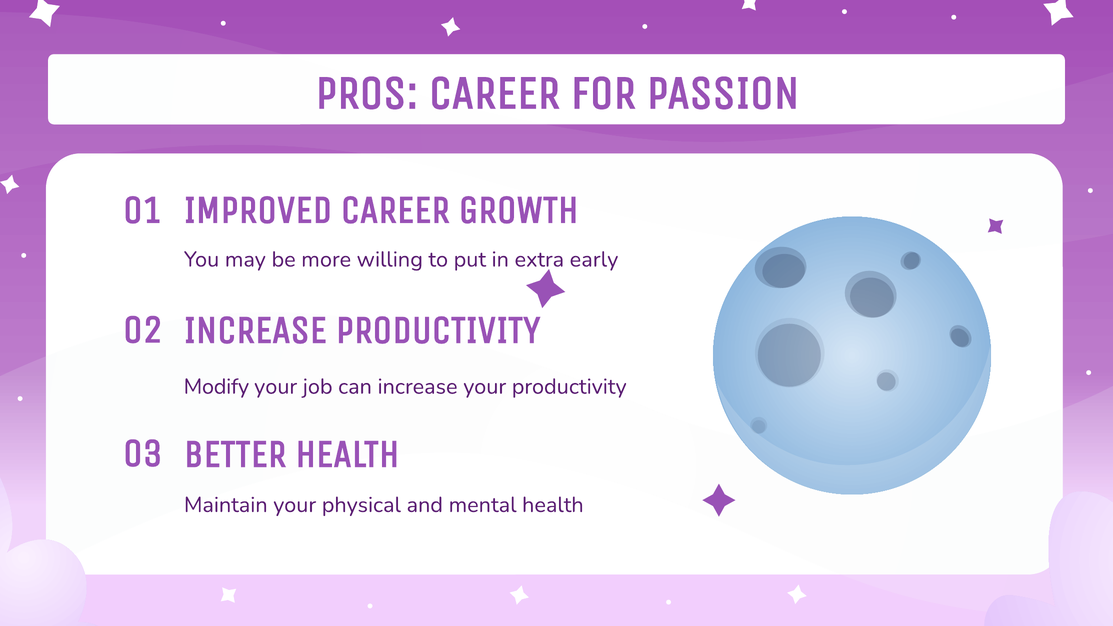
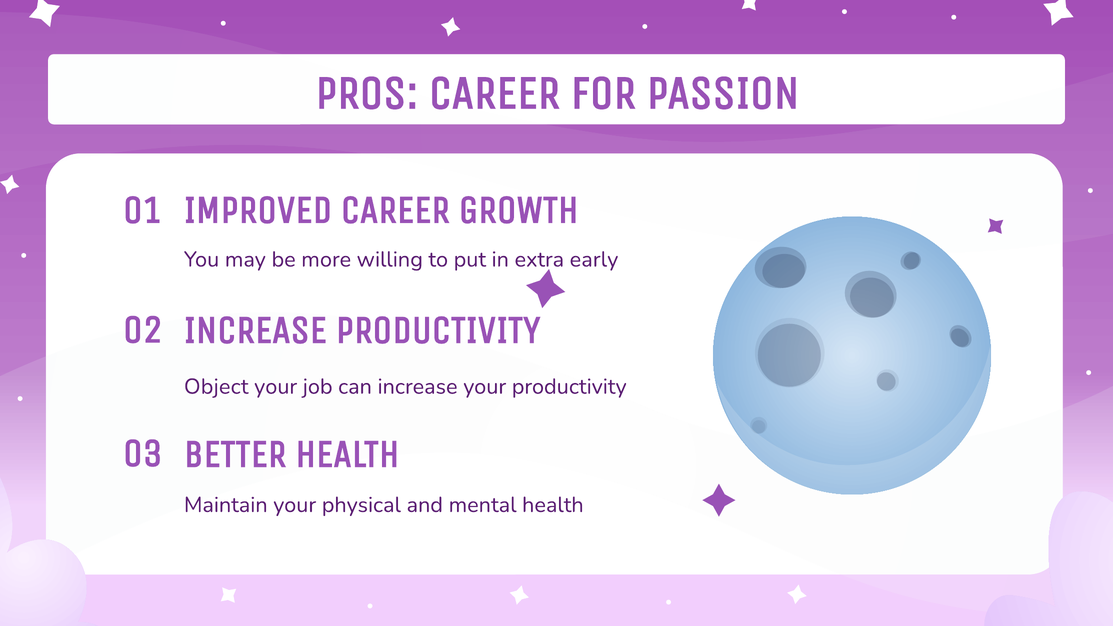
Modify: Modify -> Object
